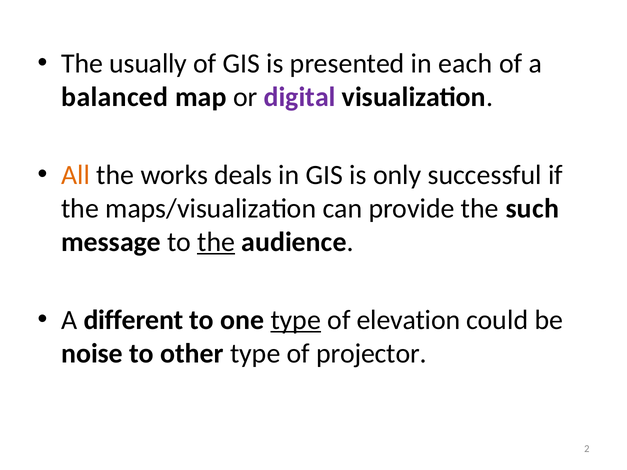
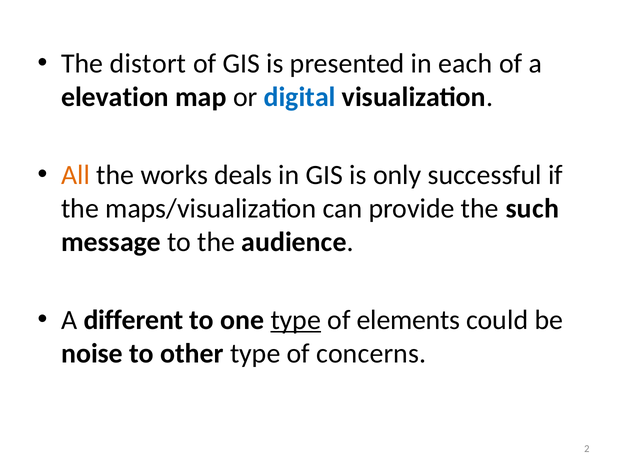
usually: usually -> distort
balanced: balanced -> elevation
digital colour: purple -> blue
the at (216, 242) underline: present -> none
elevation: elevation -> elements
projector: projector -> concerns
